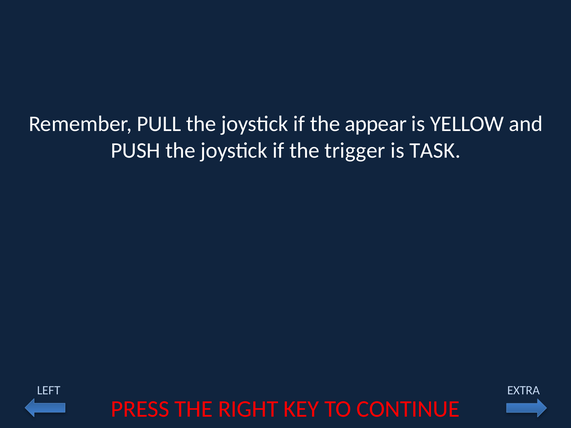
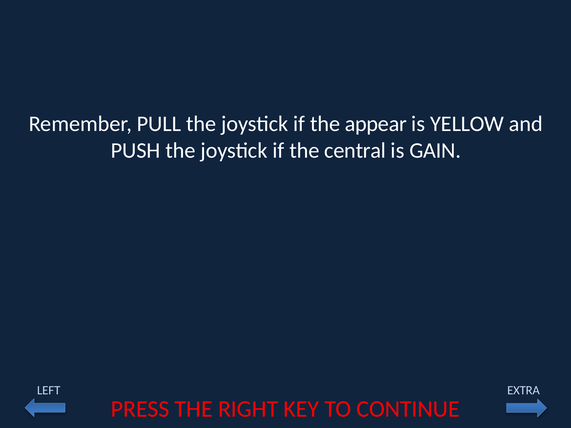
trigger: trigger -> central
TASK: TASK -> GAIN
